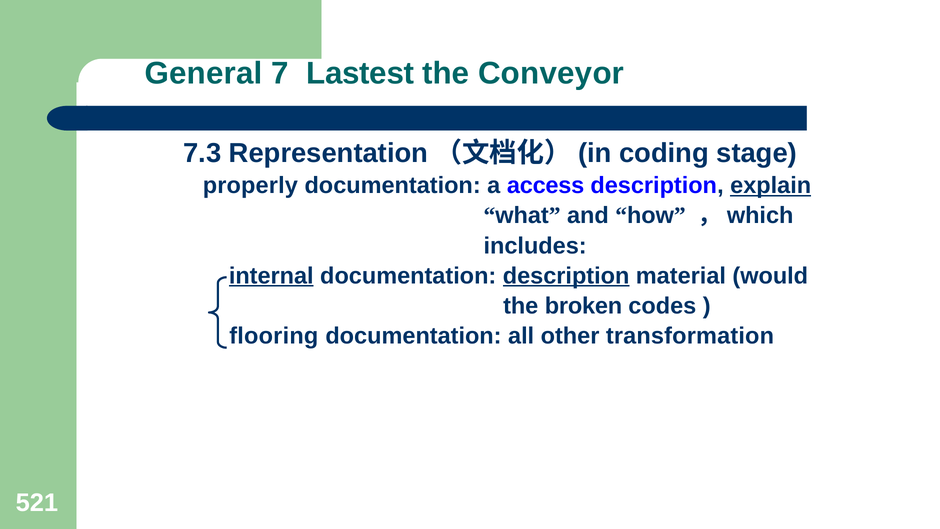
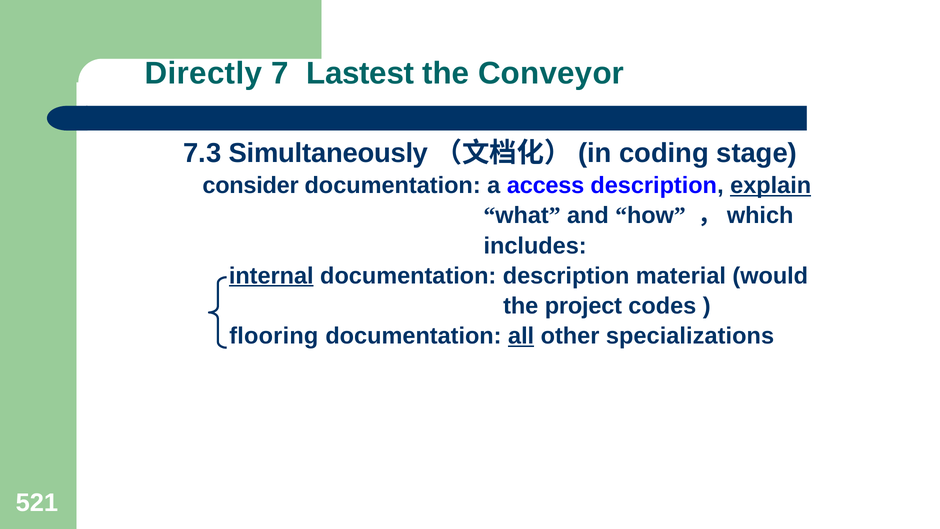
General: General -> Directly
Representation: Representation -> Simultaneously
properly: properly -> consider
description at (566, 276) underline: present -> none
broken: broken -> project
all underline: none -> present
transformation: transformation -> specializations
